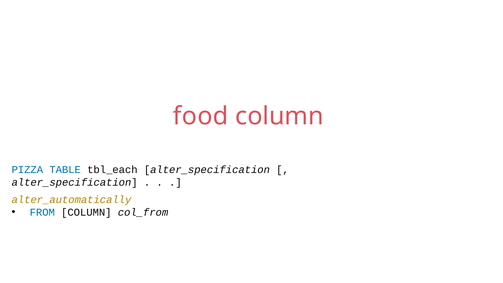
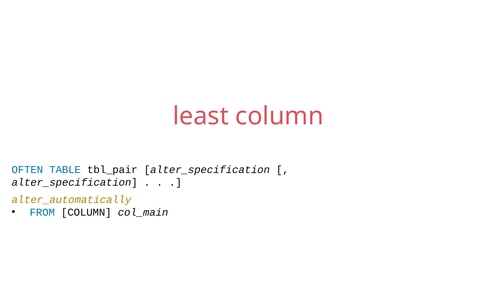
food: food -> least
PIZZA: PIZZA -> OFTEN
tbl_each: tbl_each -> tbl_pair
col_from: col_from -> col_main
